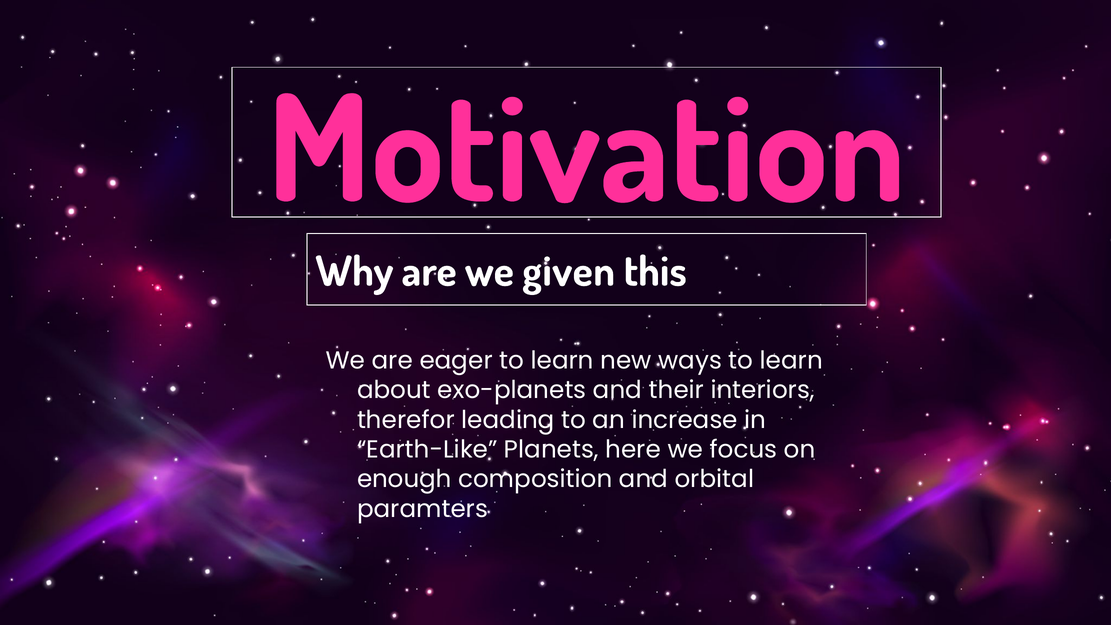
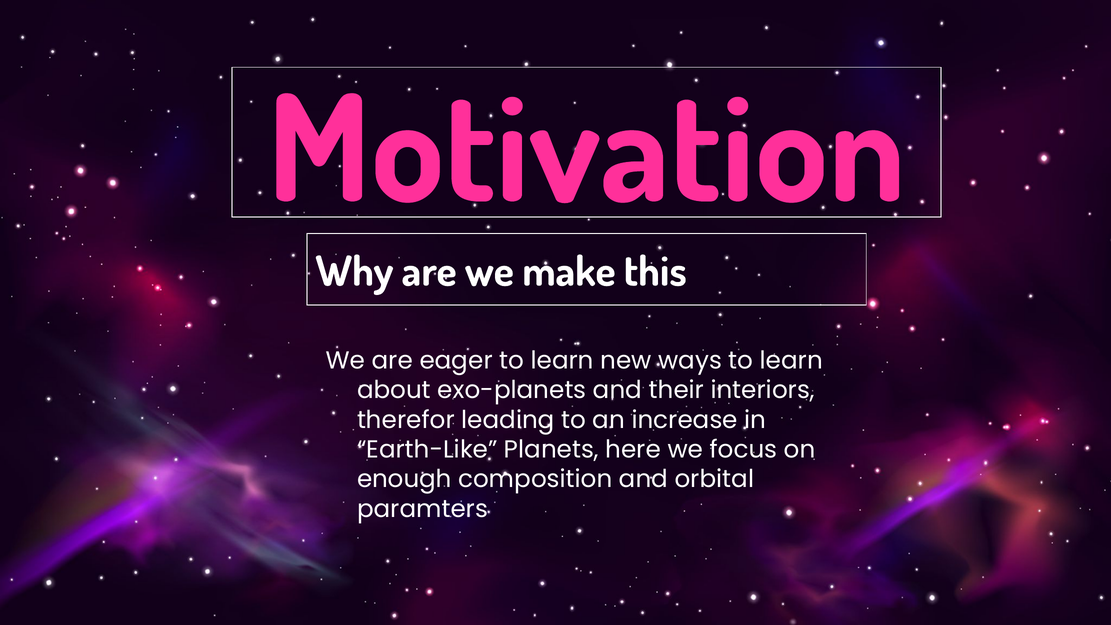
given: given -> make
